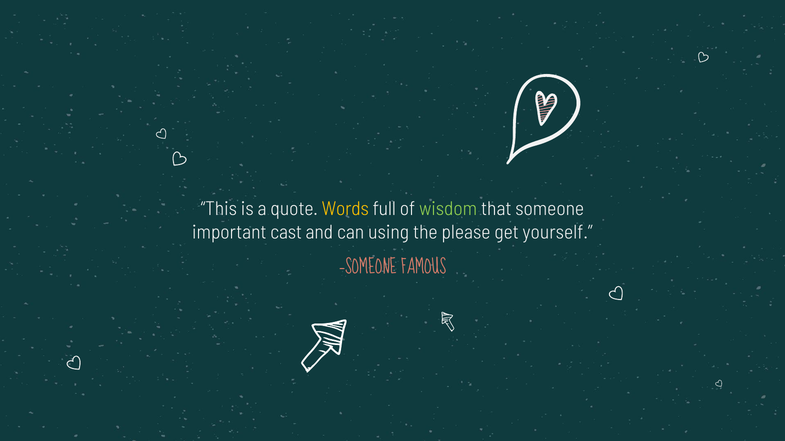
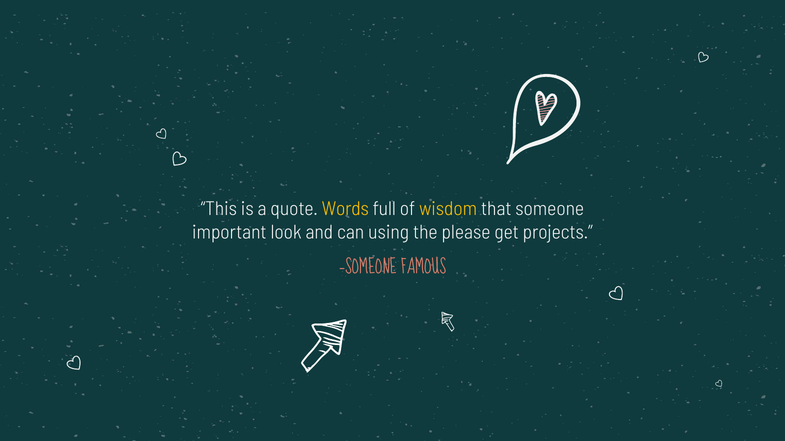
wisdom colour: light green -> yellow
cast: cast -> look
yourself: yourself -> projects
